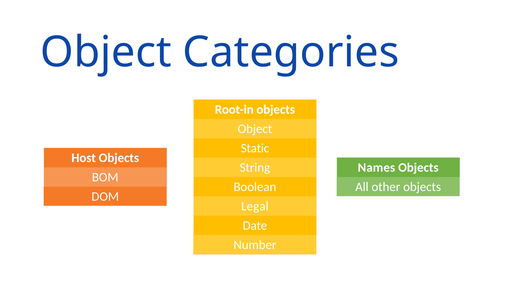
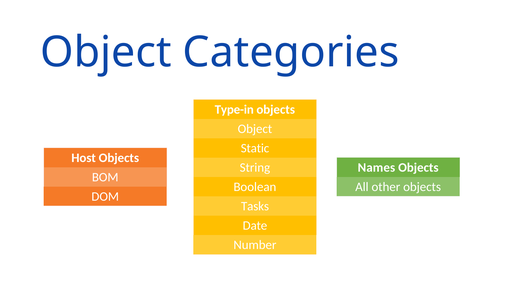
Root-in: Root-in -> Type-in
Legal: Legal -> Tasks
